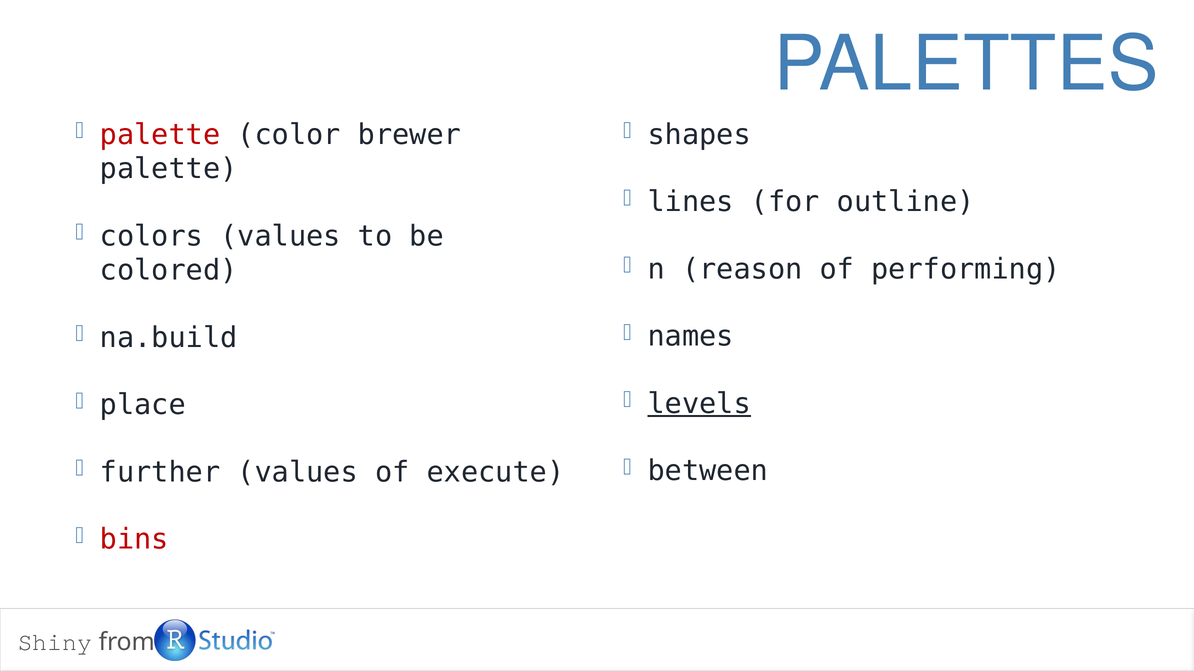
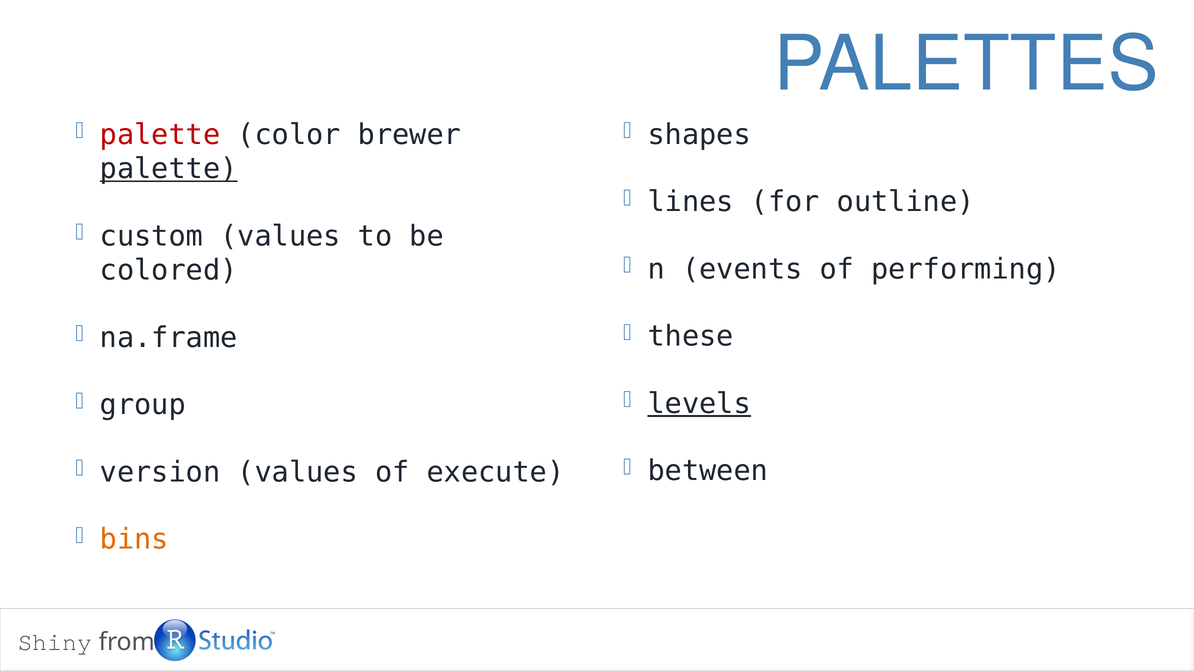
palette at (169, 169) underline: none -> present
colors: colors -> custom
reason: reason -> events
names: names -> these
na.build: na.build -> na.frame
place: place -> group
further: further -> version
bins colour: red -> orange
